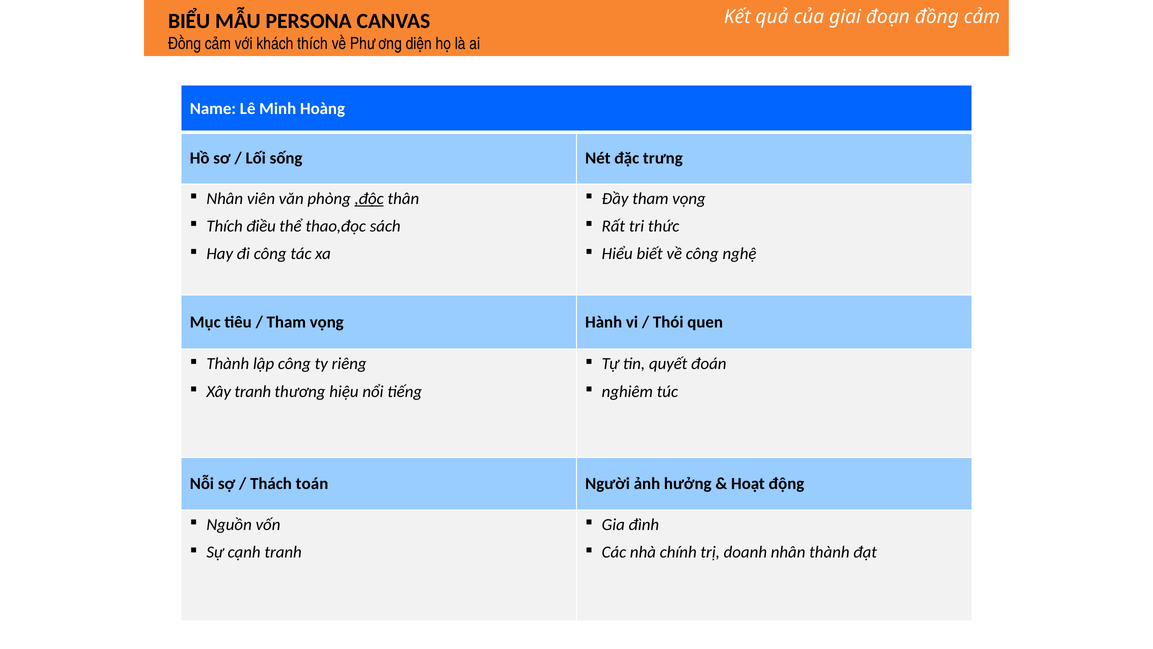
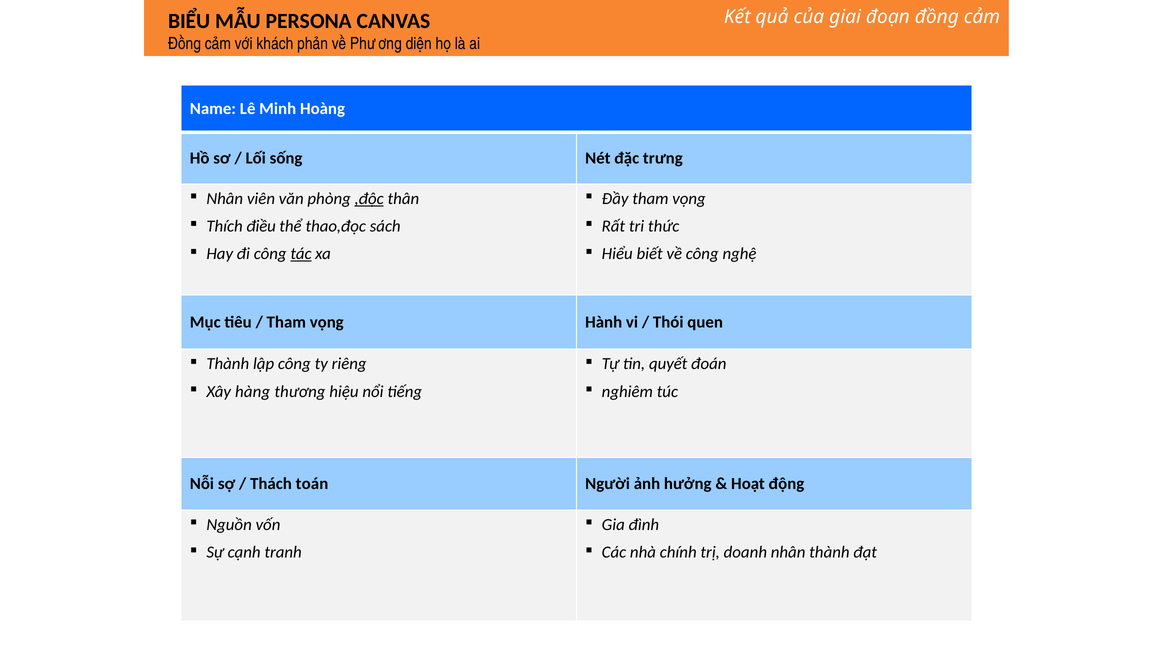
khách thích: thích -> phản
tác underline: none -> present
Xây tranh: tranh -> hàng
